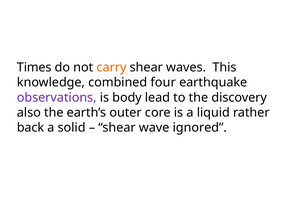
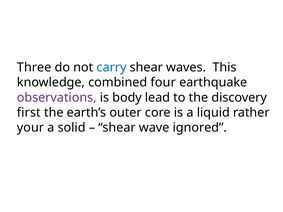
Times: Times -> Three
carry colour: orange -> blue
also: also -> first
back: back -> your
